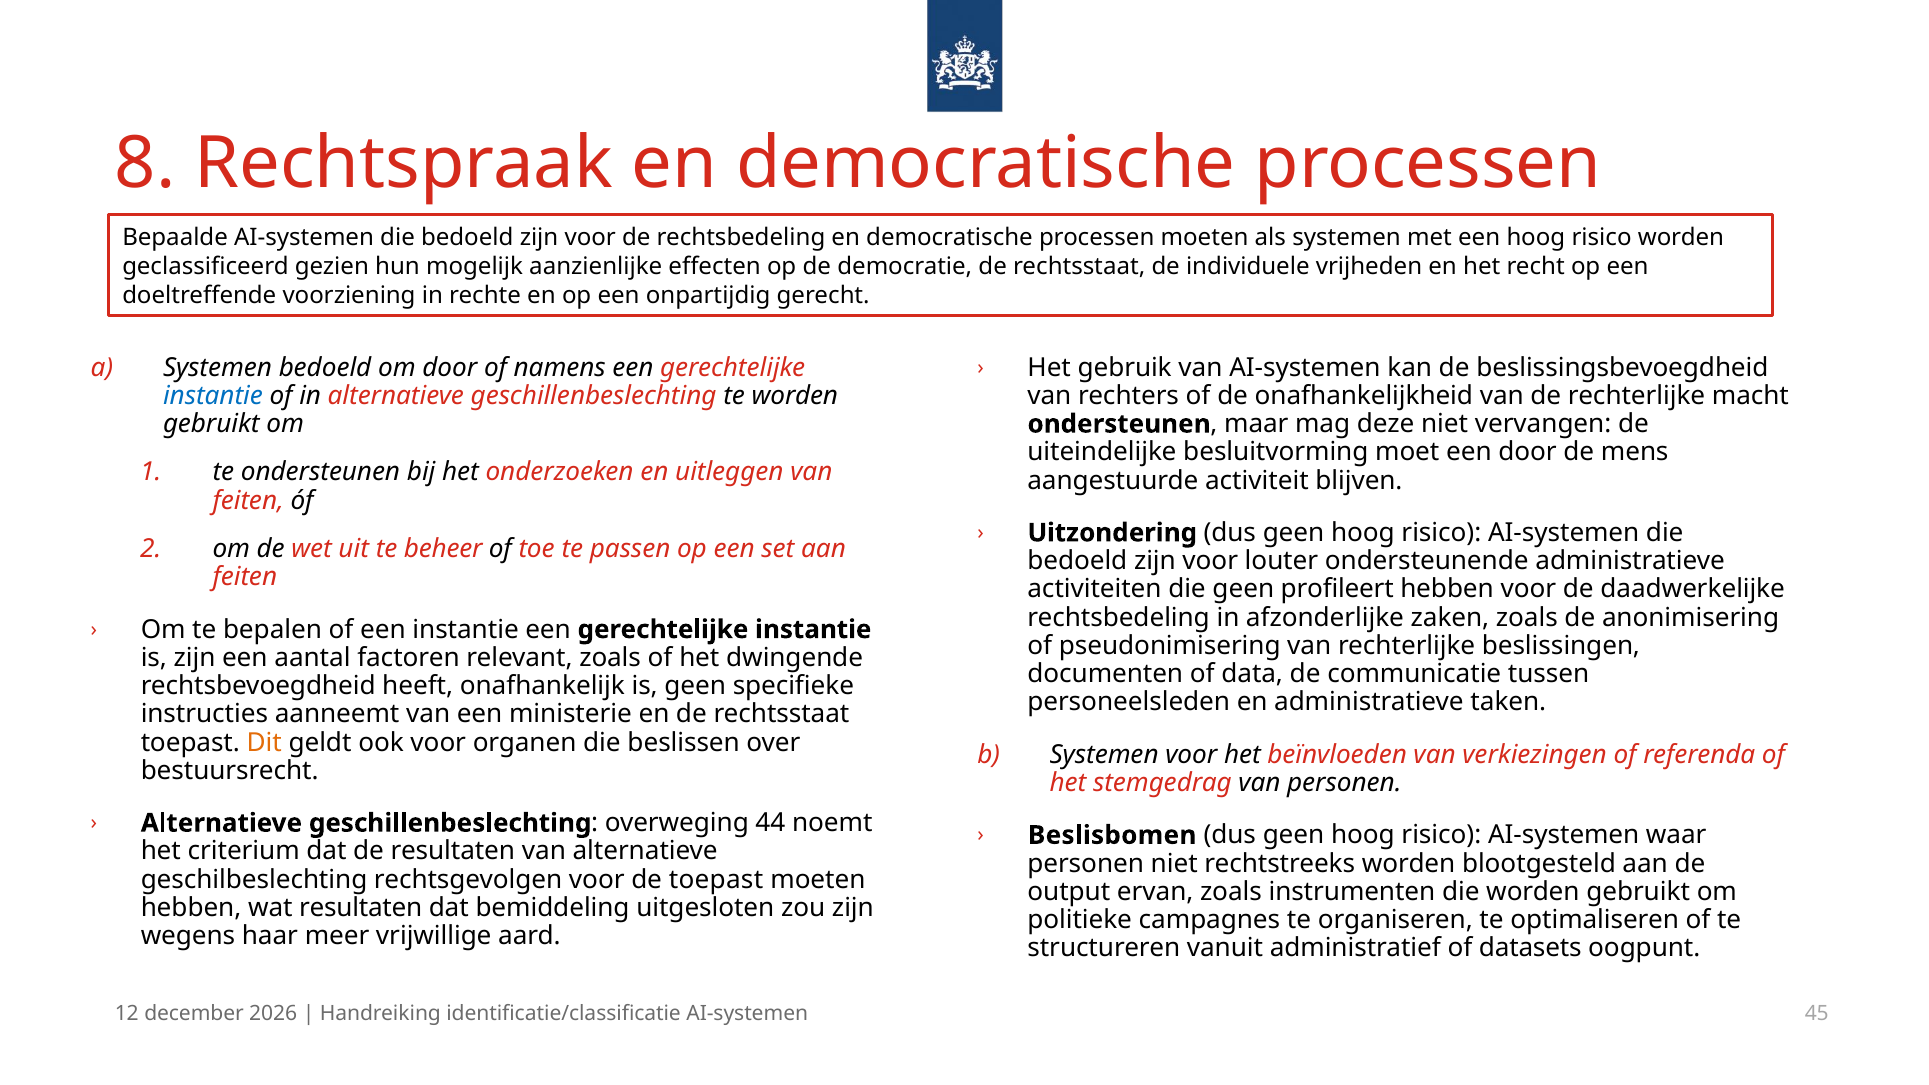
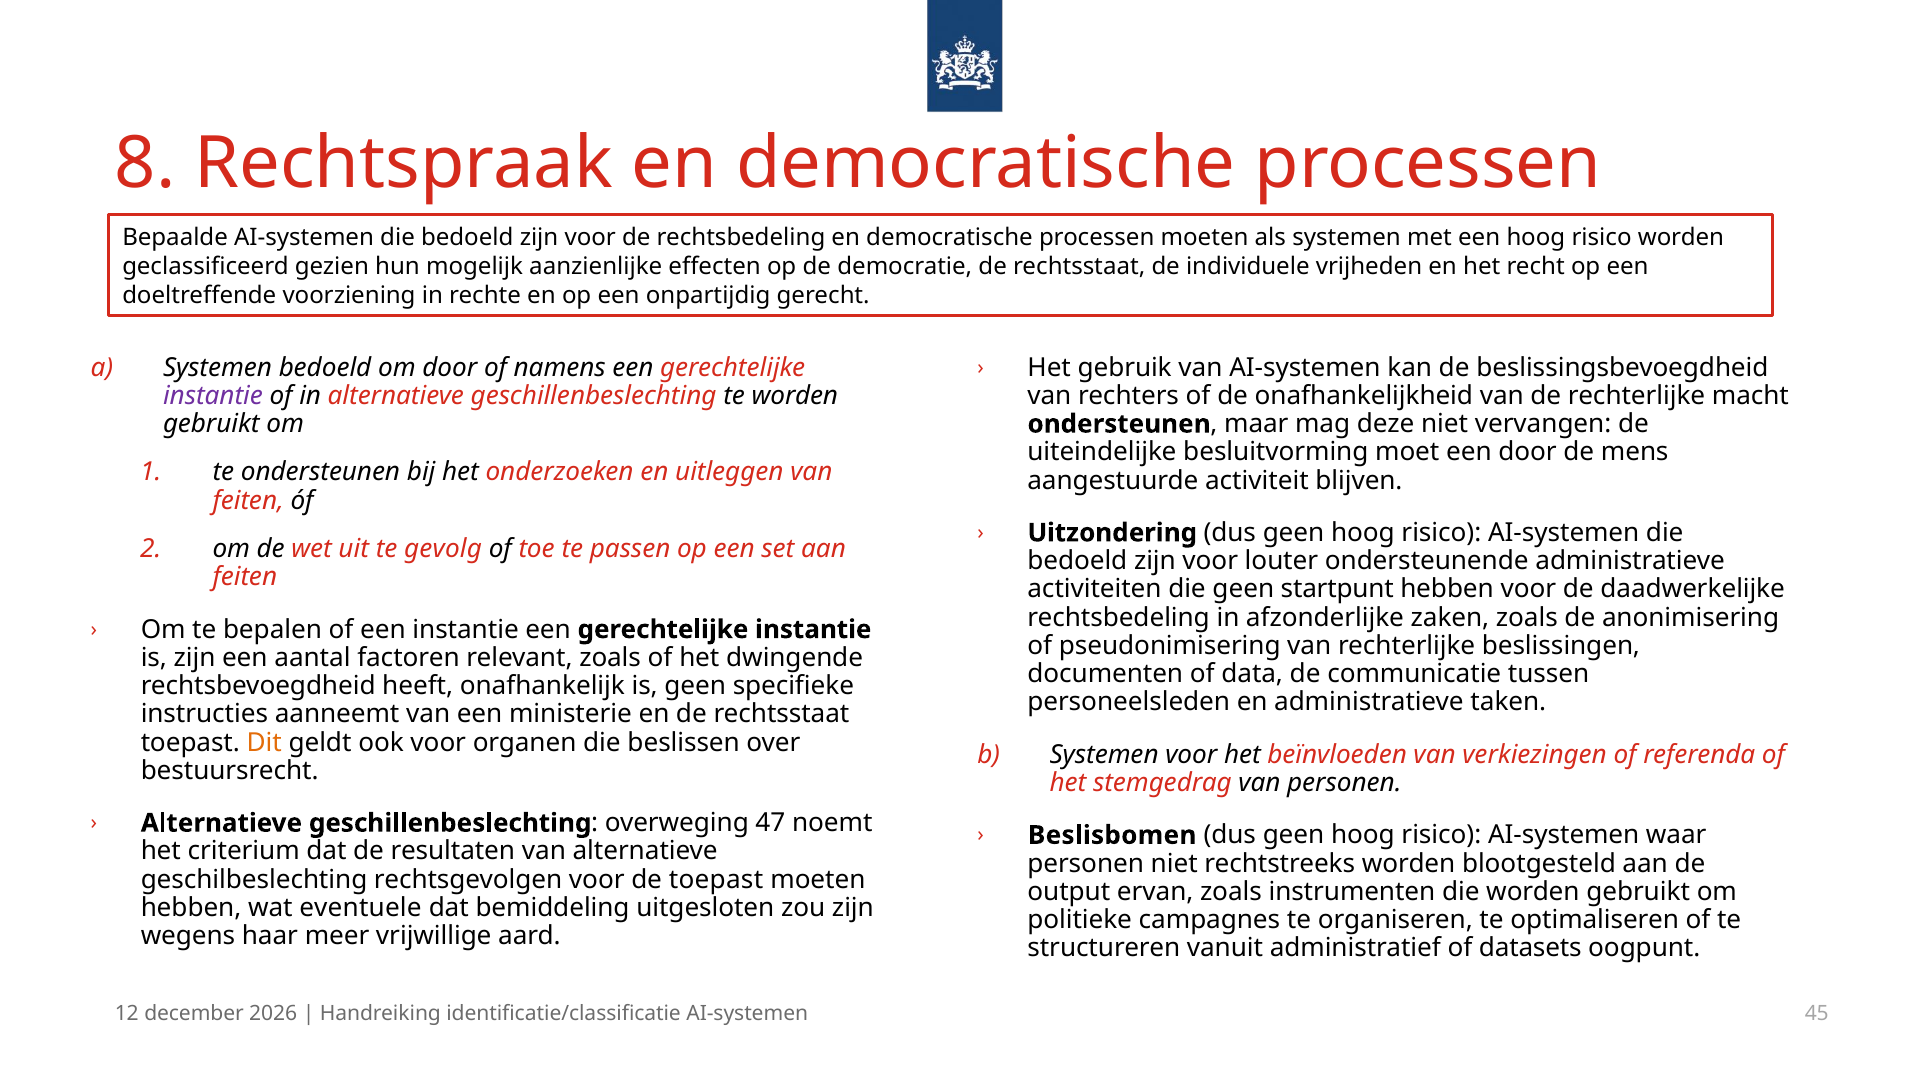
instantie at (213, 396) colour: blue -> purple
beheer: beheer -> gevolg
profileert: profileert -> startpunt
44: 44 -> 47
wat resultaten: resultaten -> eventuele
